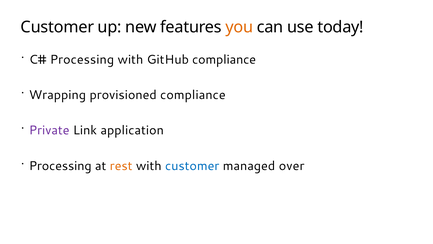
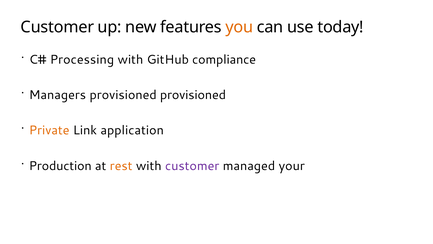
Wrapping: Wrapping -> Managers
provisioned compliance: compliance -> provisioned
Private colour: purple -> orange
Processing at (60, 166): Processing -> Production
customer at (192, 166) colour: blue -> purple
over: over -> your
